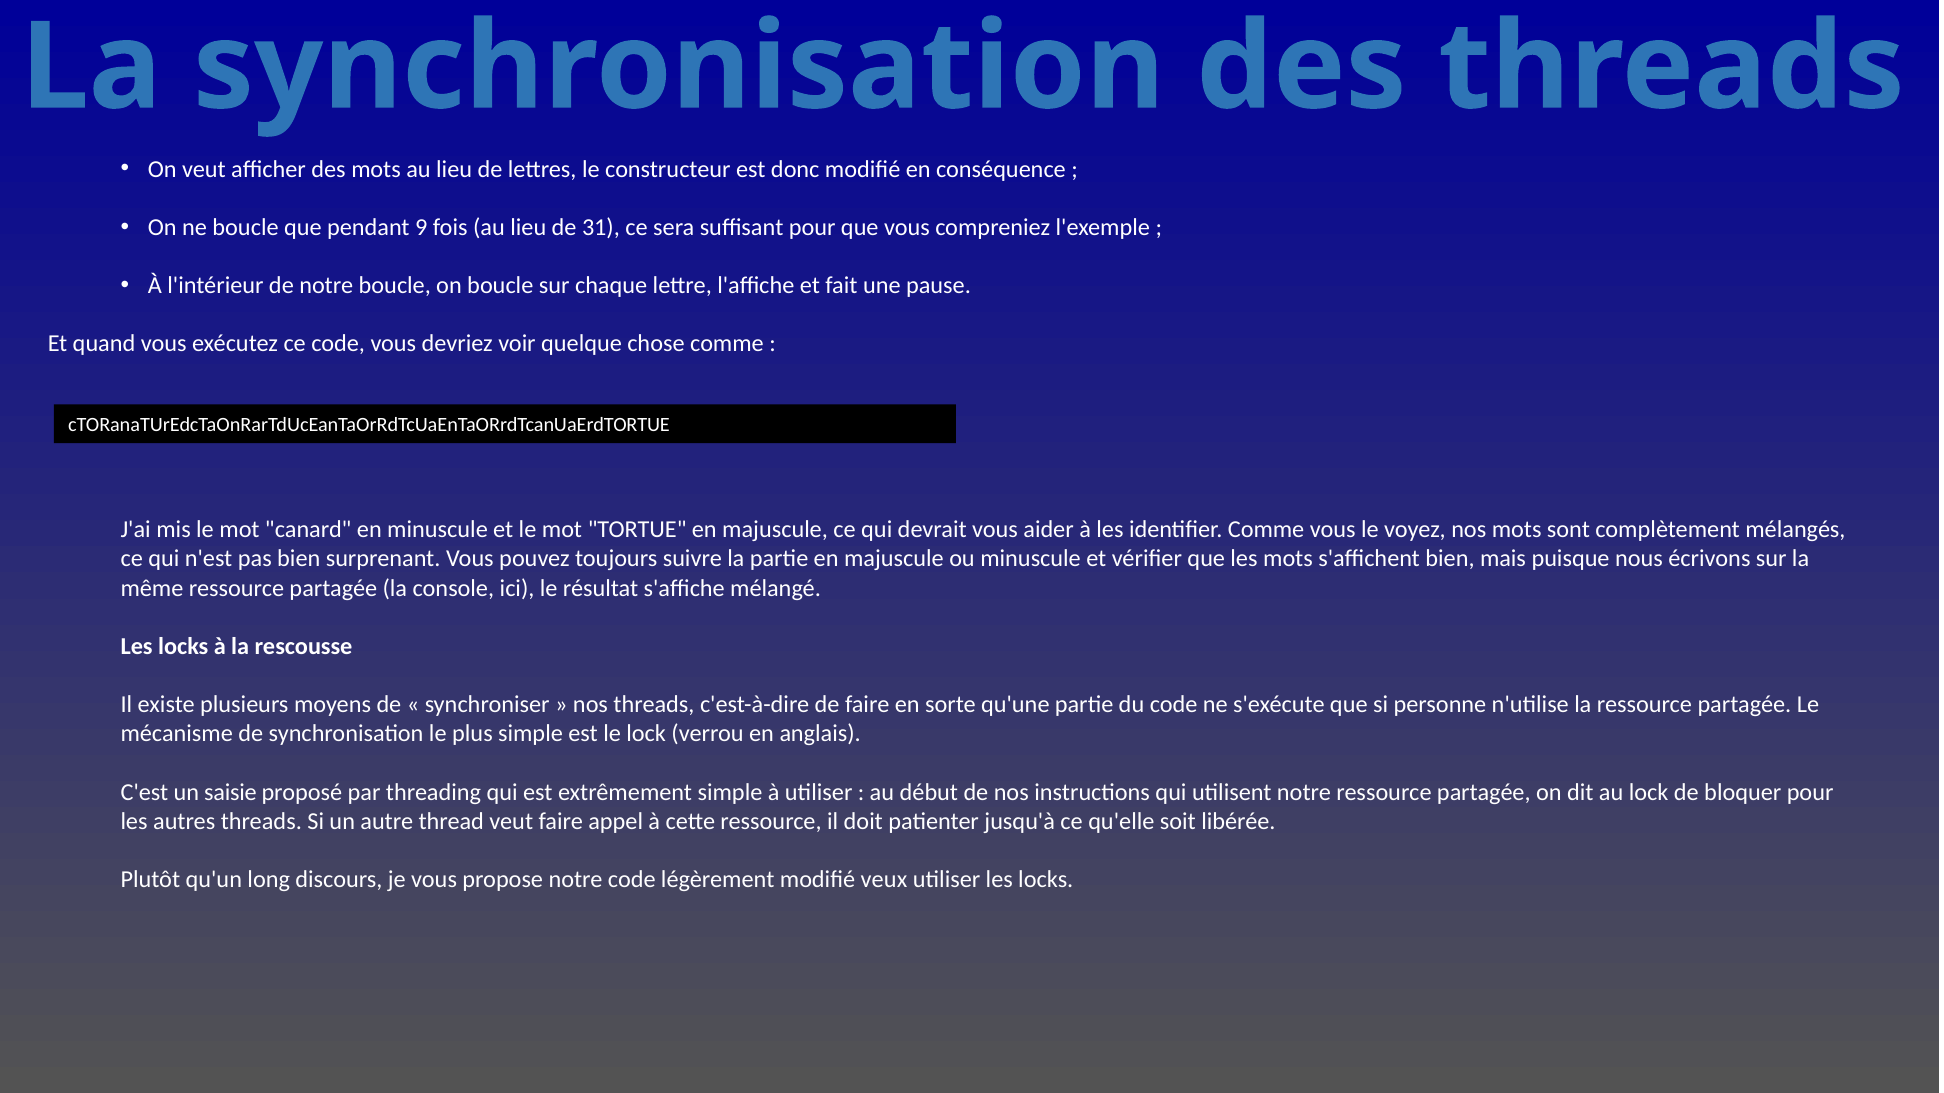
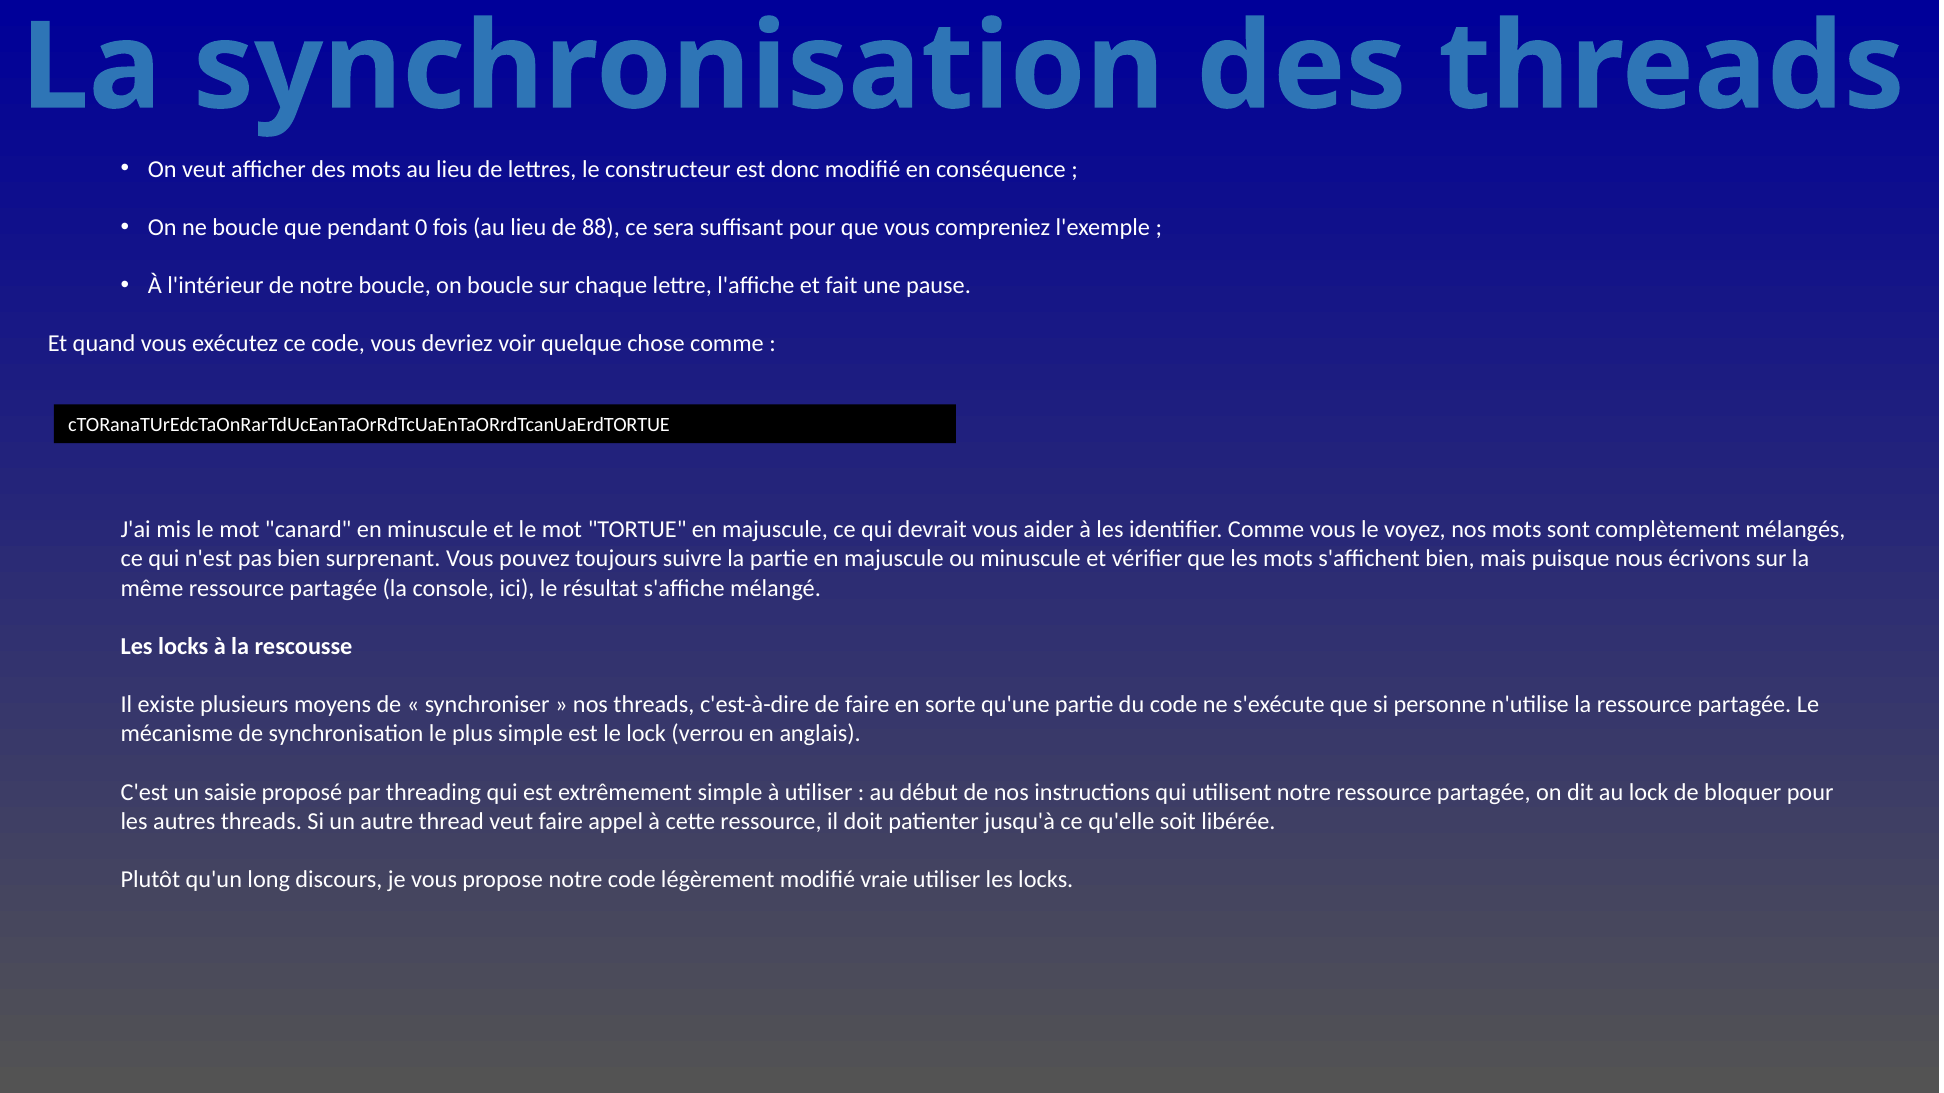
9: 9 -> 0
31: 31 -> 88
veux: veux -> vraie
